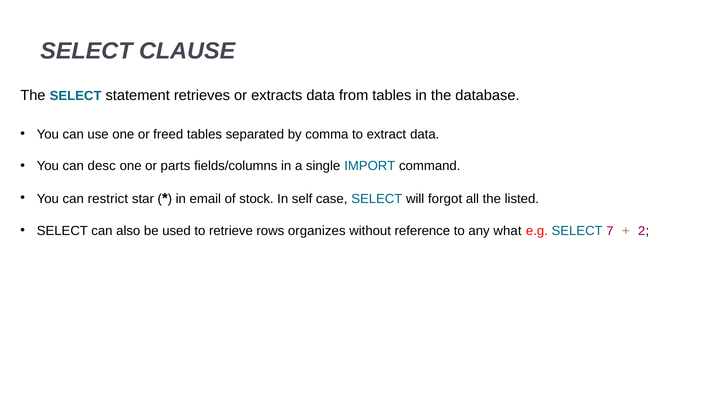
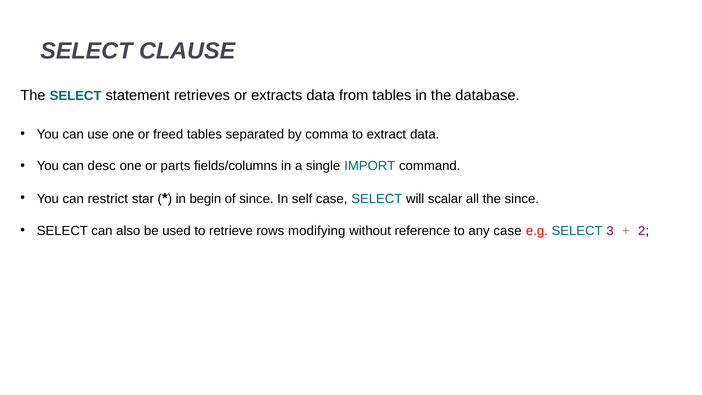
email: email -> begin
of stock: stock -> since
forgot: forgot -> scalar
the listed: listed -> since
organizes: organizes -> modifying
any what: what -> case
7: 7 -> 3
